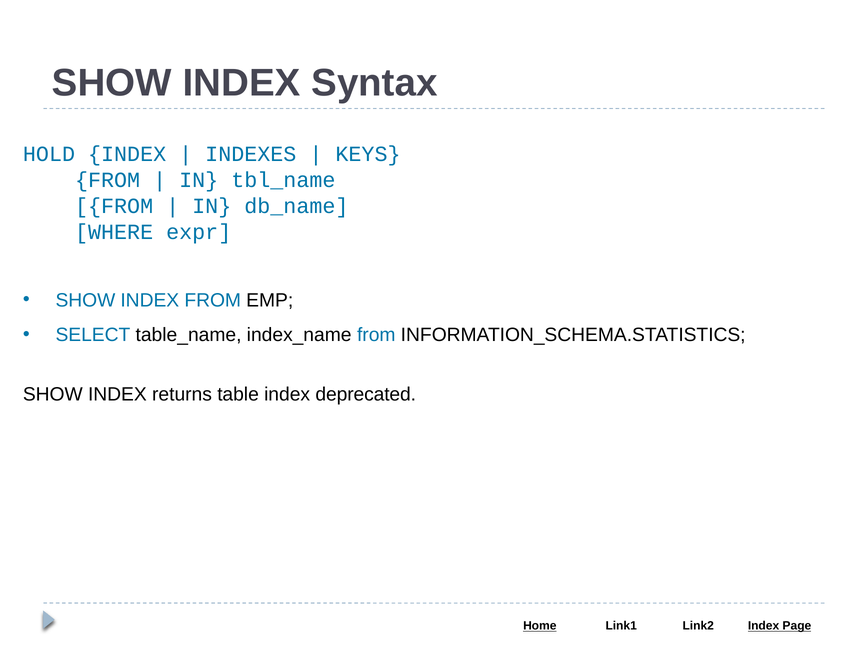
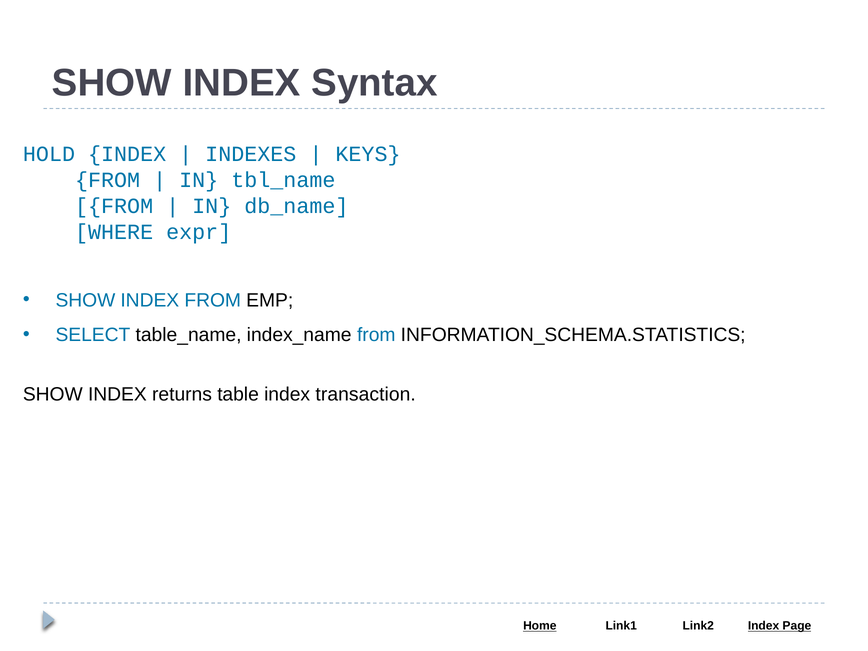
deprecated: deprecated -> transaction
